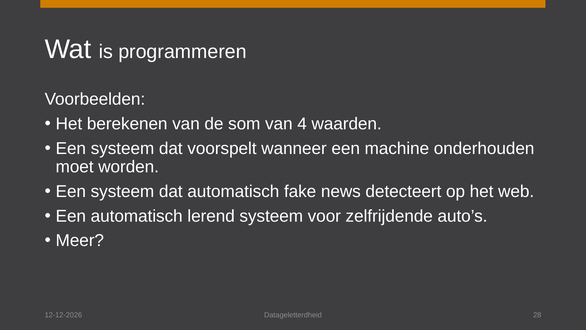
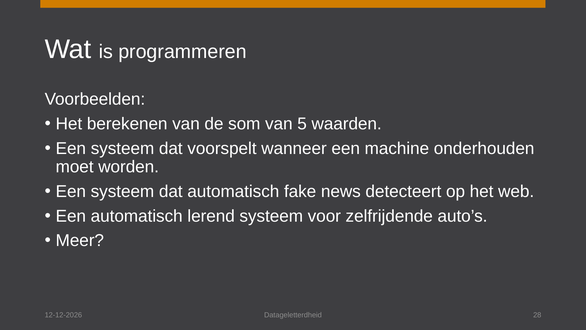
4: 4 -> 5
